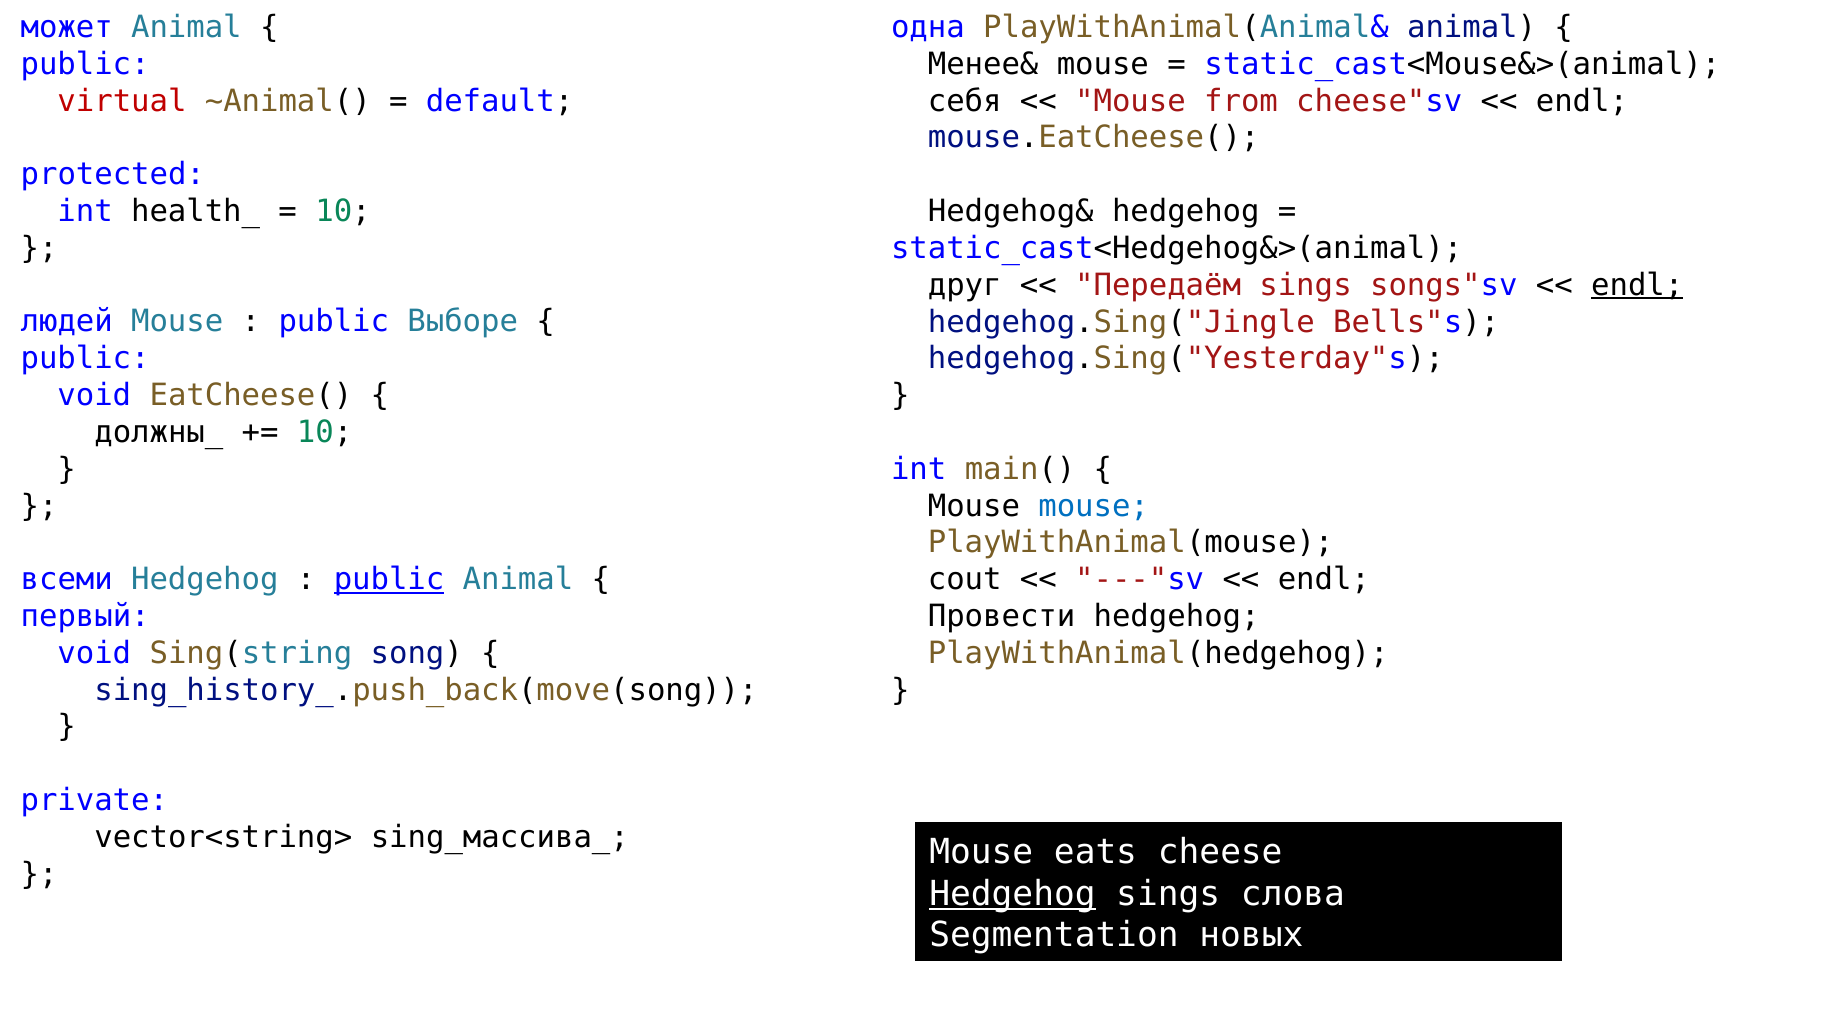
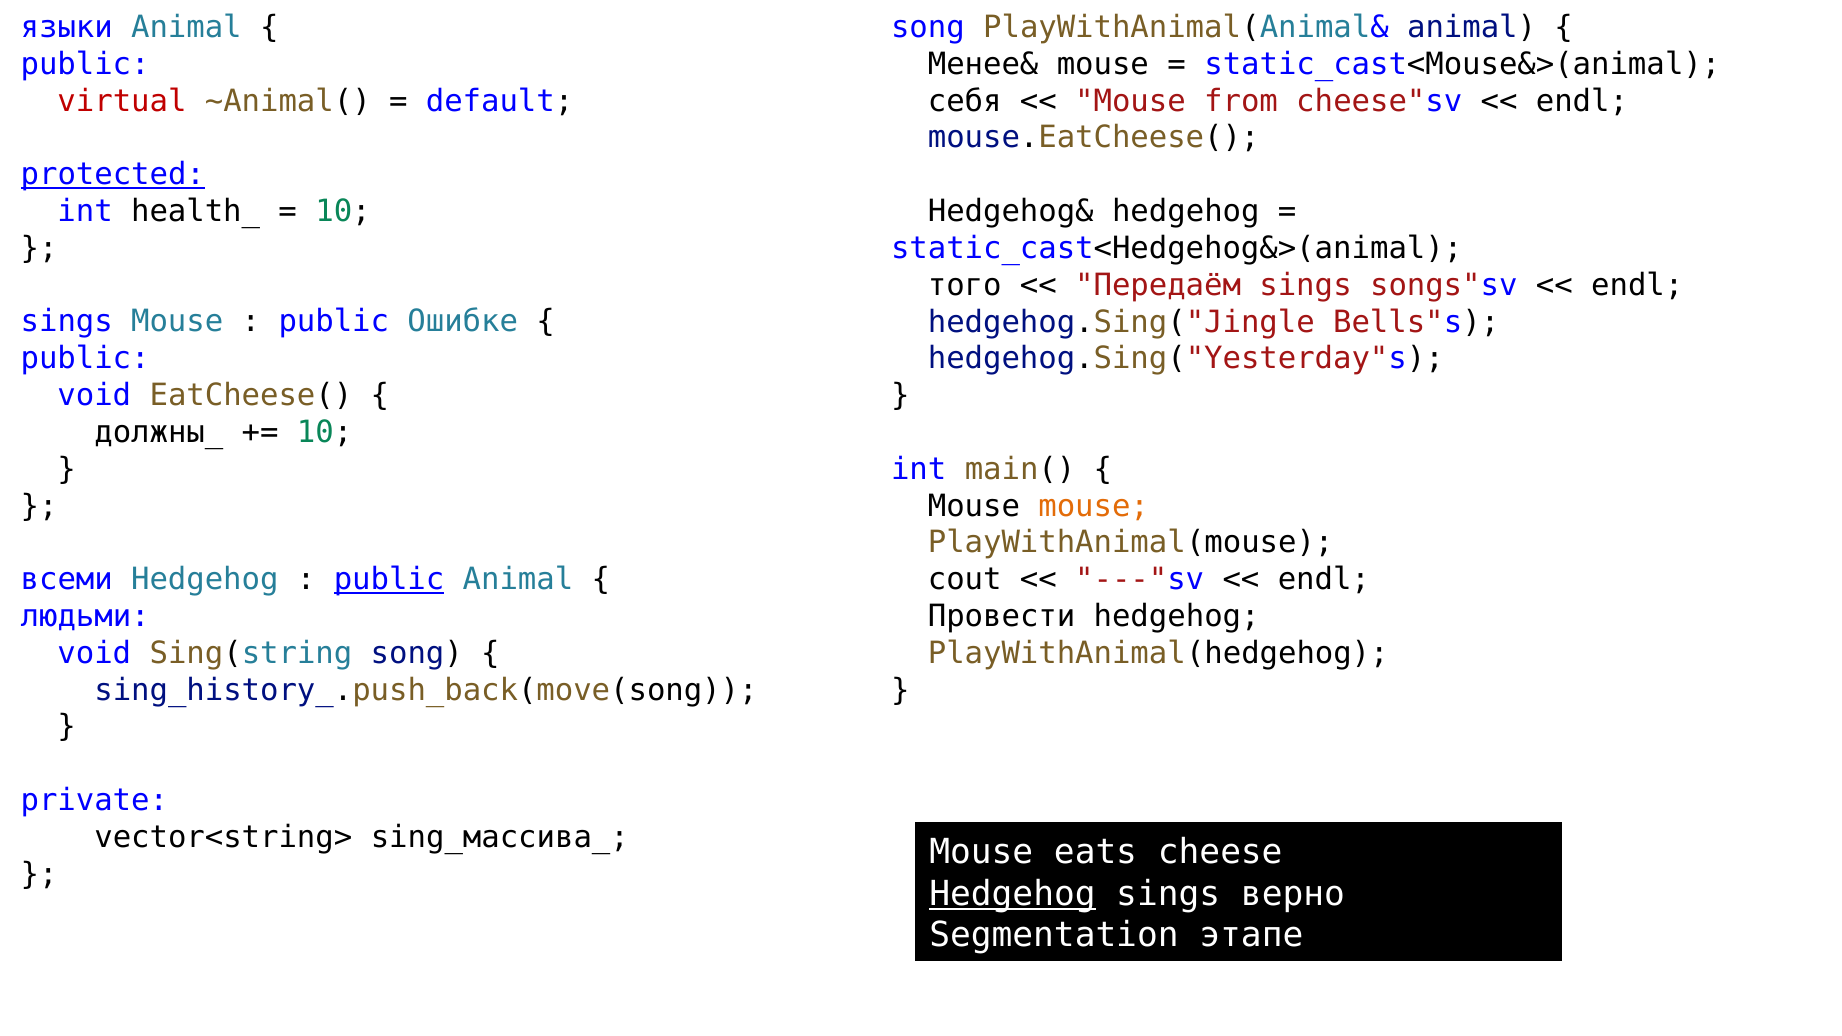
может: может -> языки
одна at (928, 27): одна -> song
protected underline: none -> present
друг: друг -> того
endl at (1637, 285) underline: present -> none
людей at (67, 322): людей -> sings
Выборе: Выборе -> Ошибке
mouse at (1094, 506) colour: blue -> orange
первый: первый -> людьми
слова: слова -> верно
новых: новых -> этапе
